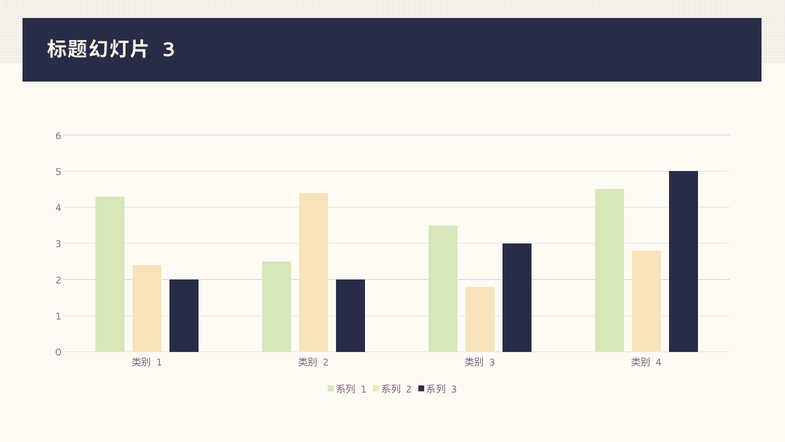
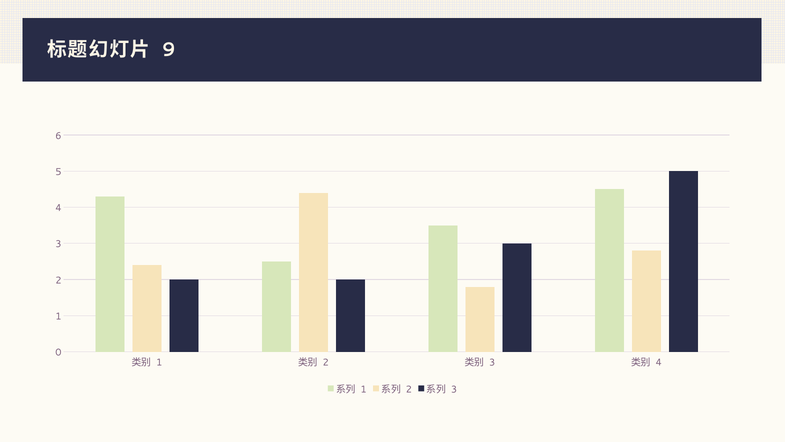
3 at (169, 50): 3 -> 9
